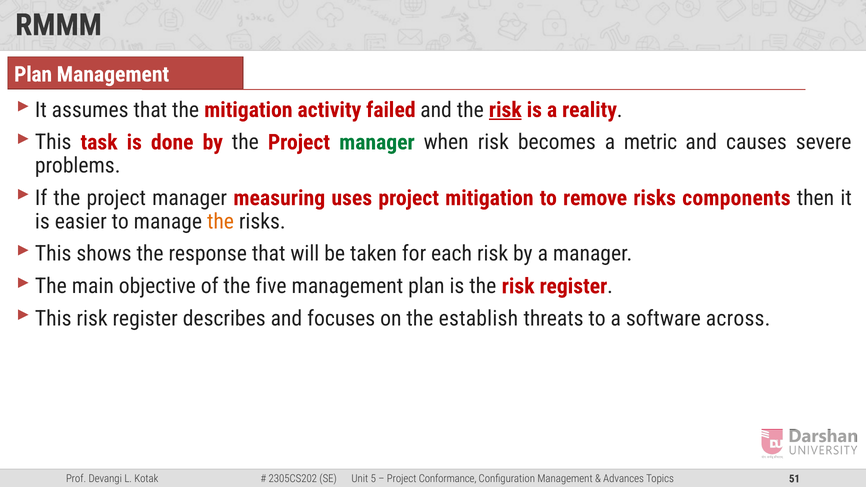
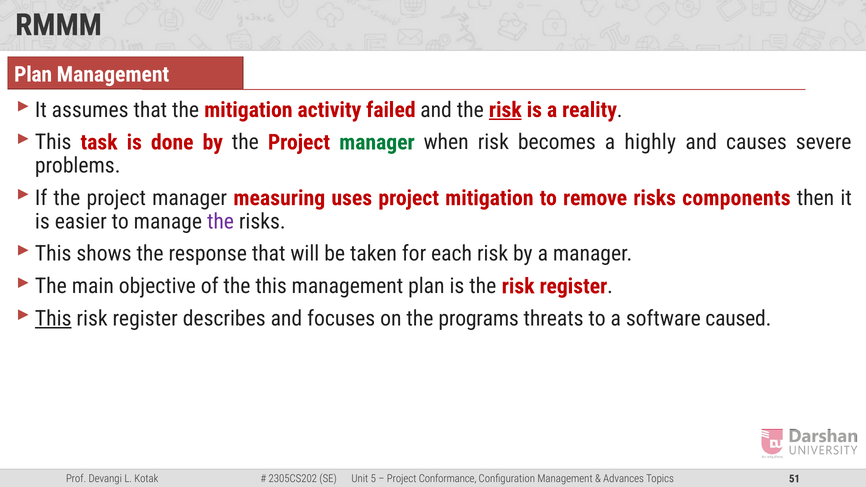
metric: metric -> highly
the at (220, 221) colour: orange -> purple
the five: five -> this
This at (53, 319) underline: none -> present
establish: establish -> programs
across: across -> caused
